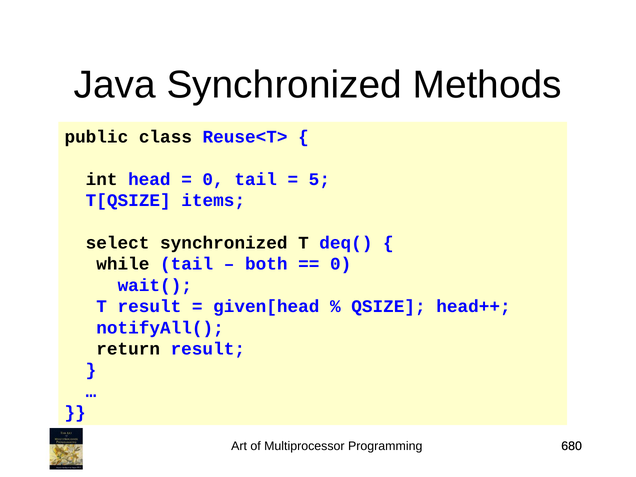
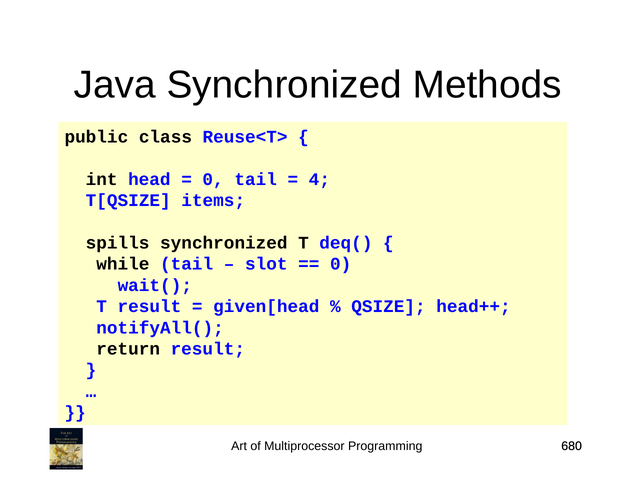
5: 5 -> 4
select: select -> spills
both: both -> slot
